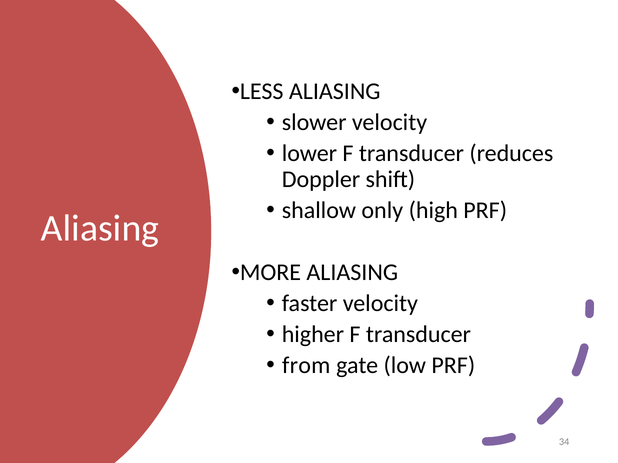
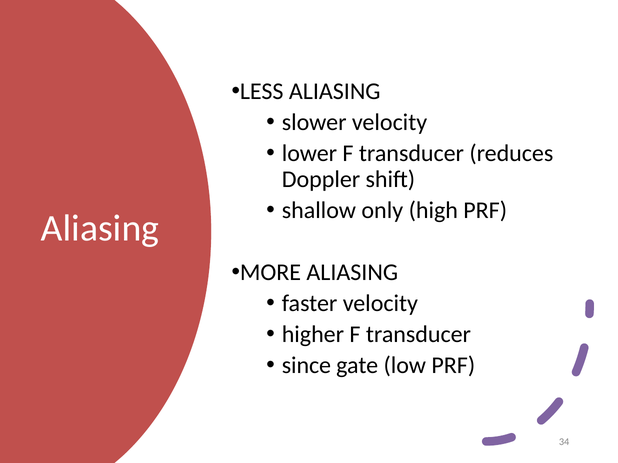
from: from -> since
